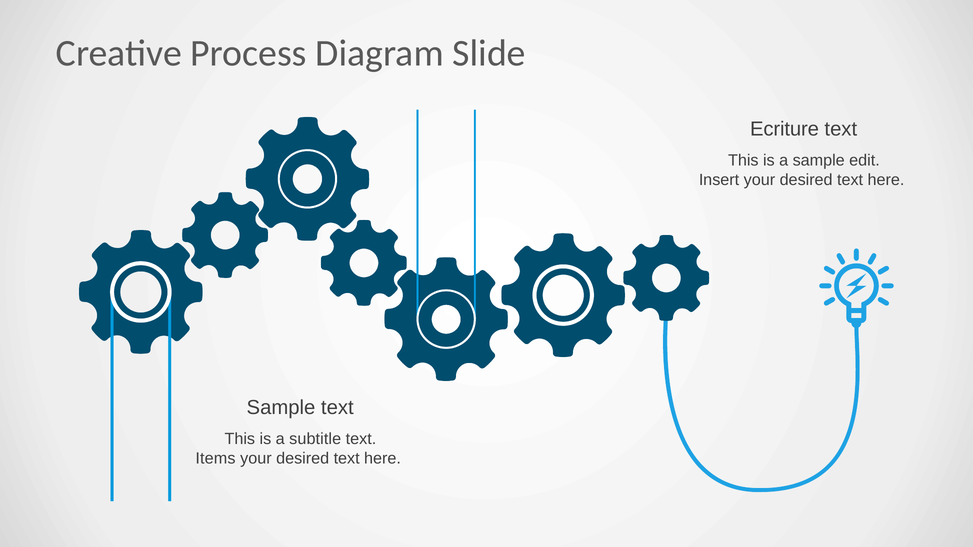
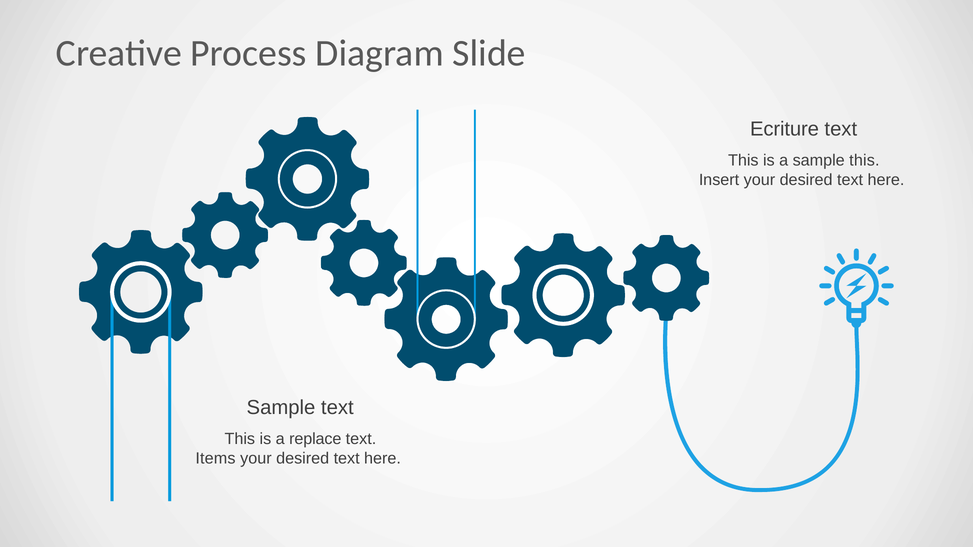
sample edit: edit -> this
subtitle: subtitle -> replace
